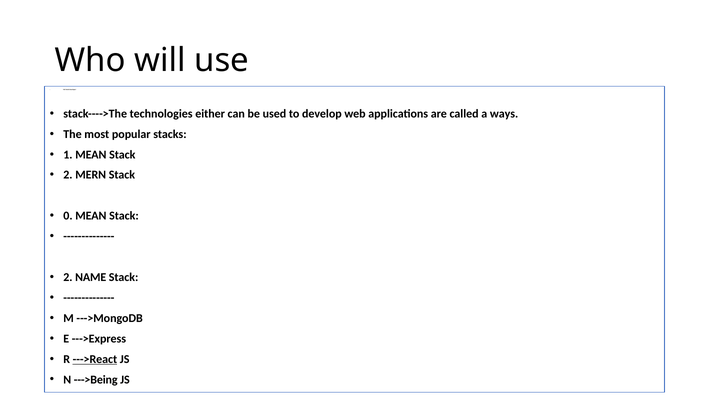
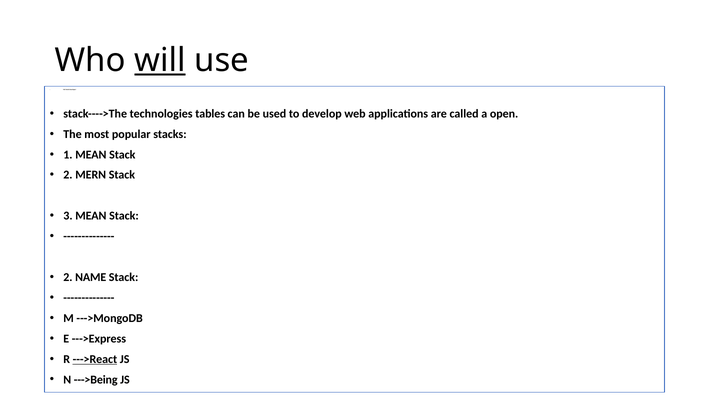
will underline: none -> present
either: either -> tables
ways: ways -> open
0: 0 -> 3
